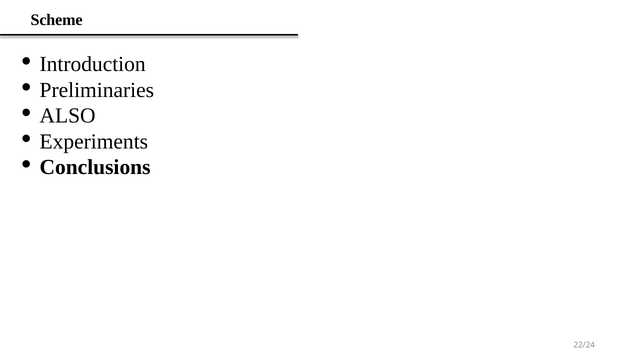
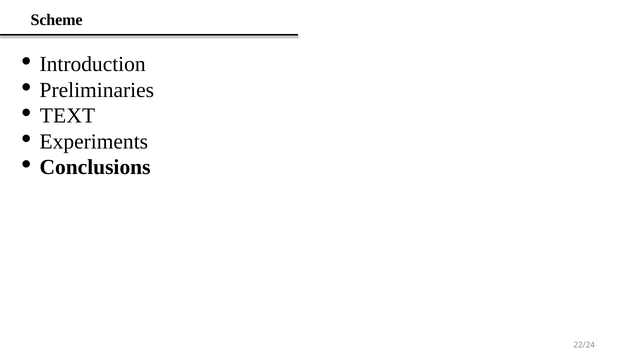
ALSO: ALSO -> TEXT
